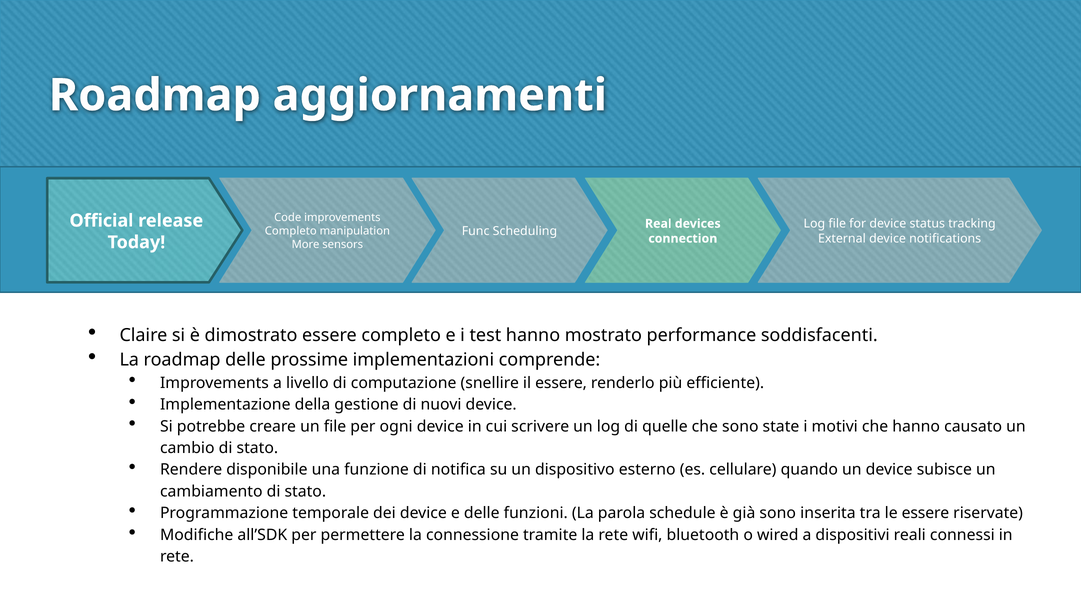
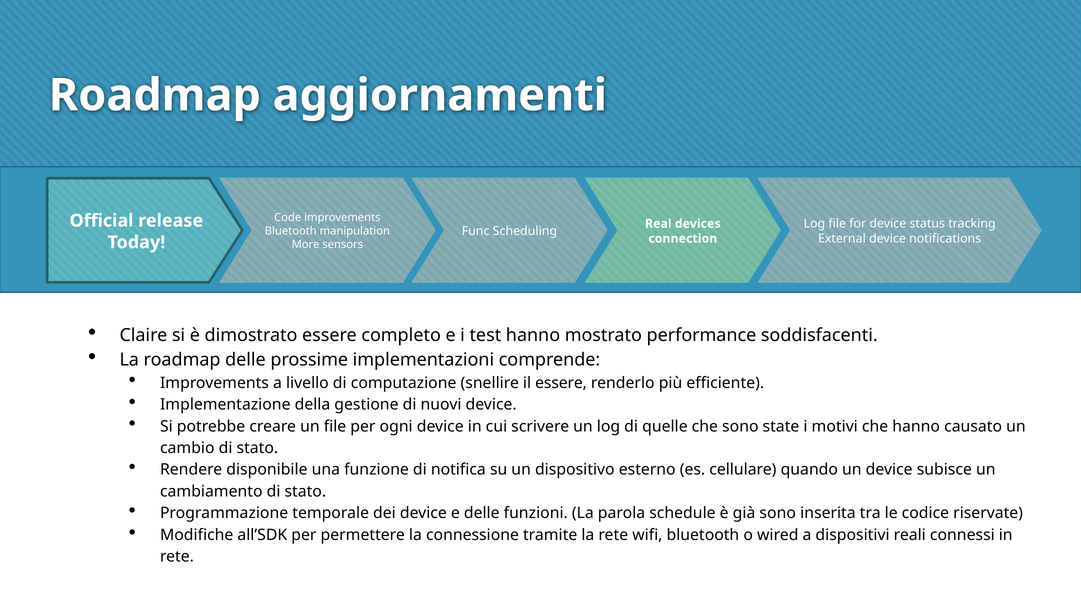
Completo at (291, 231): Completo -> Bluetooth
le essere: essere -> codice
